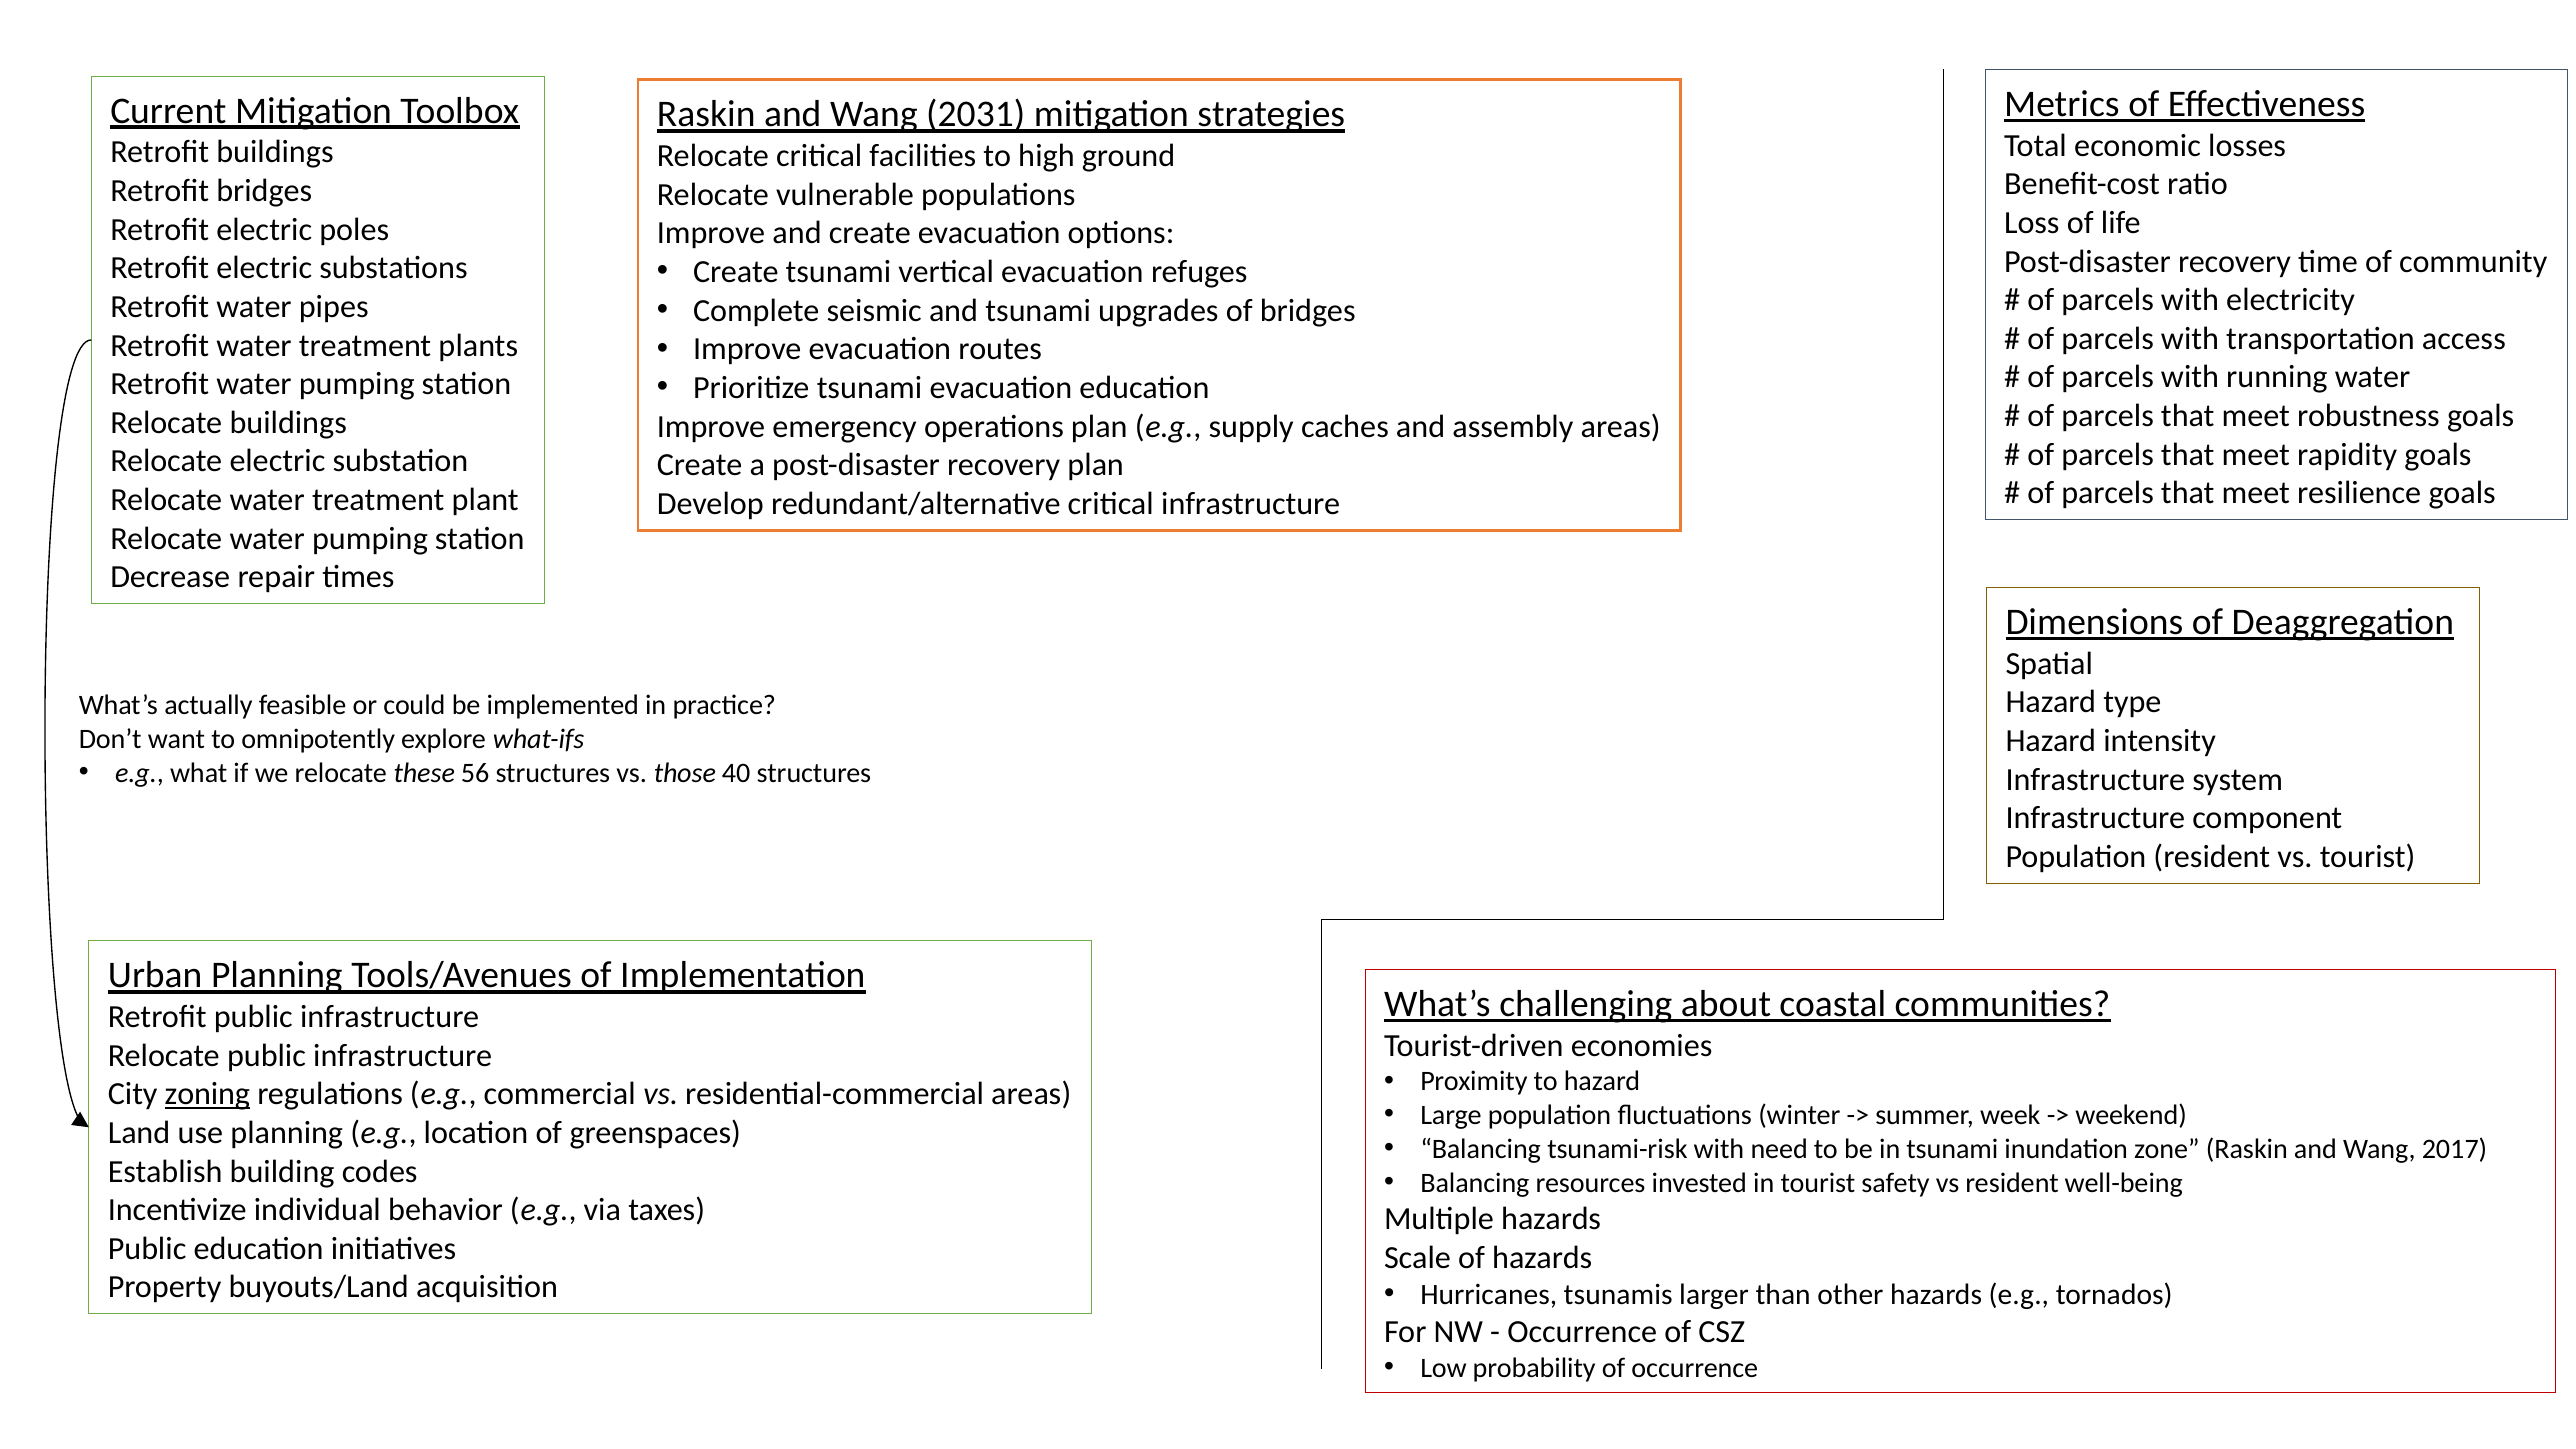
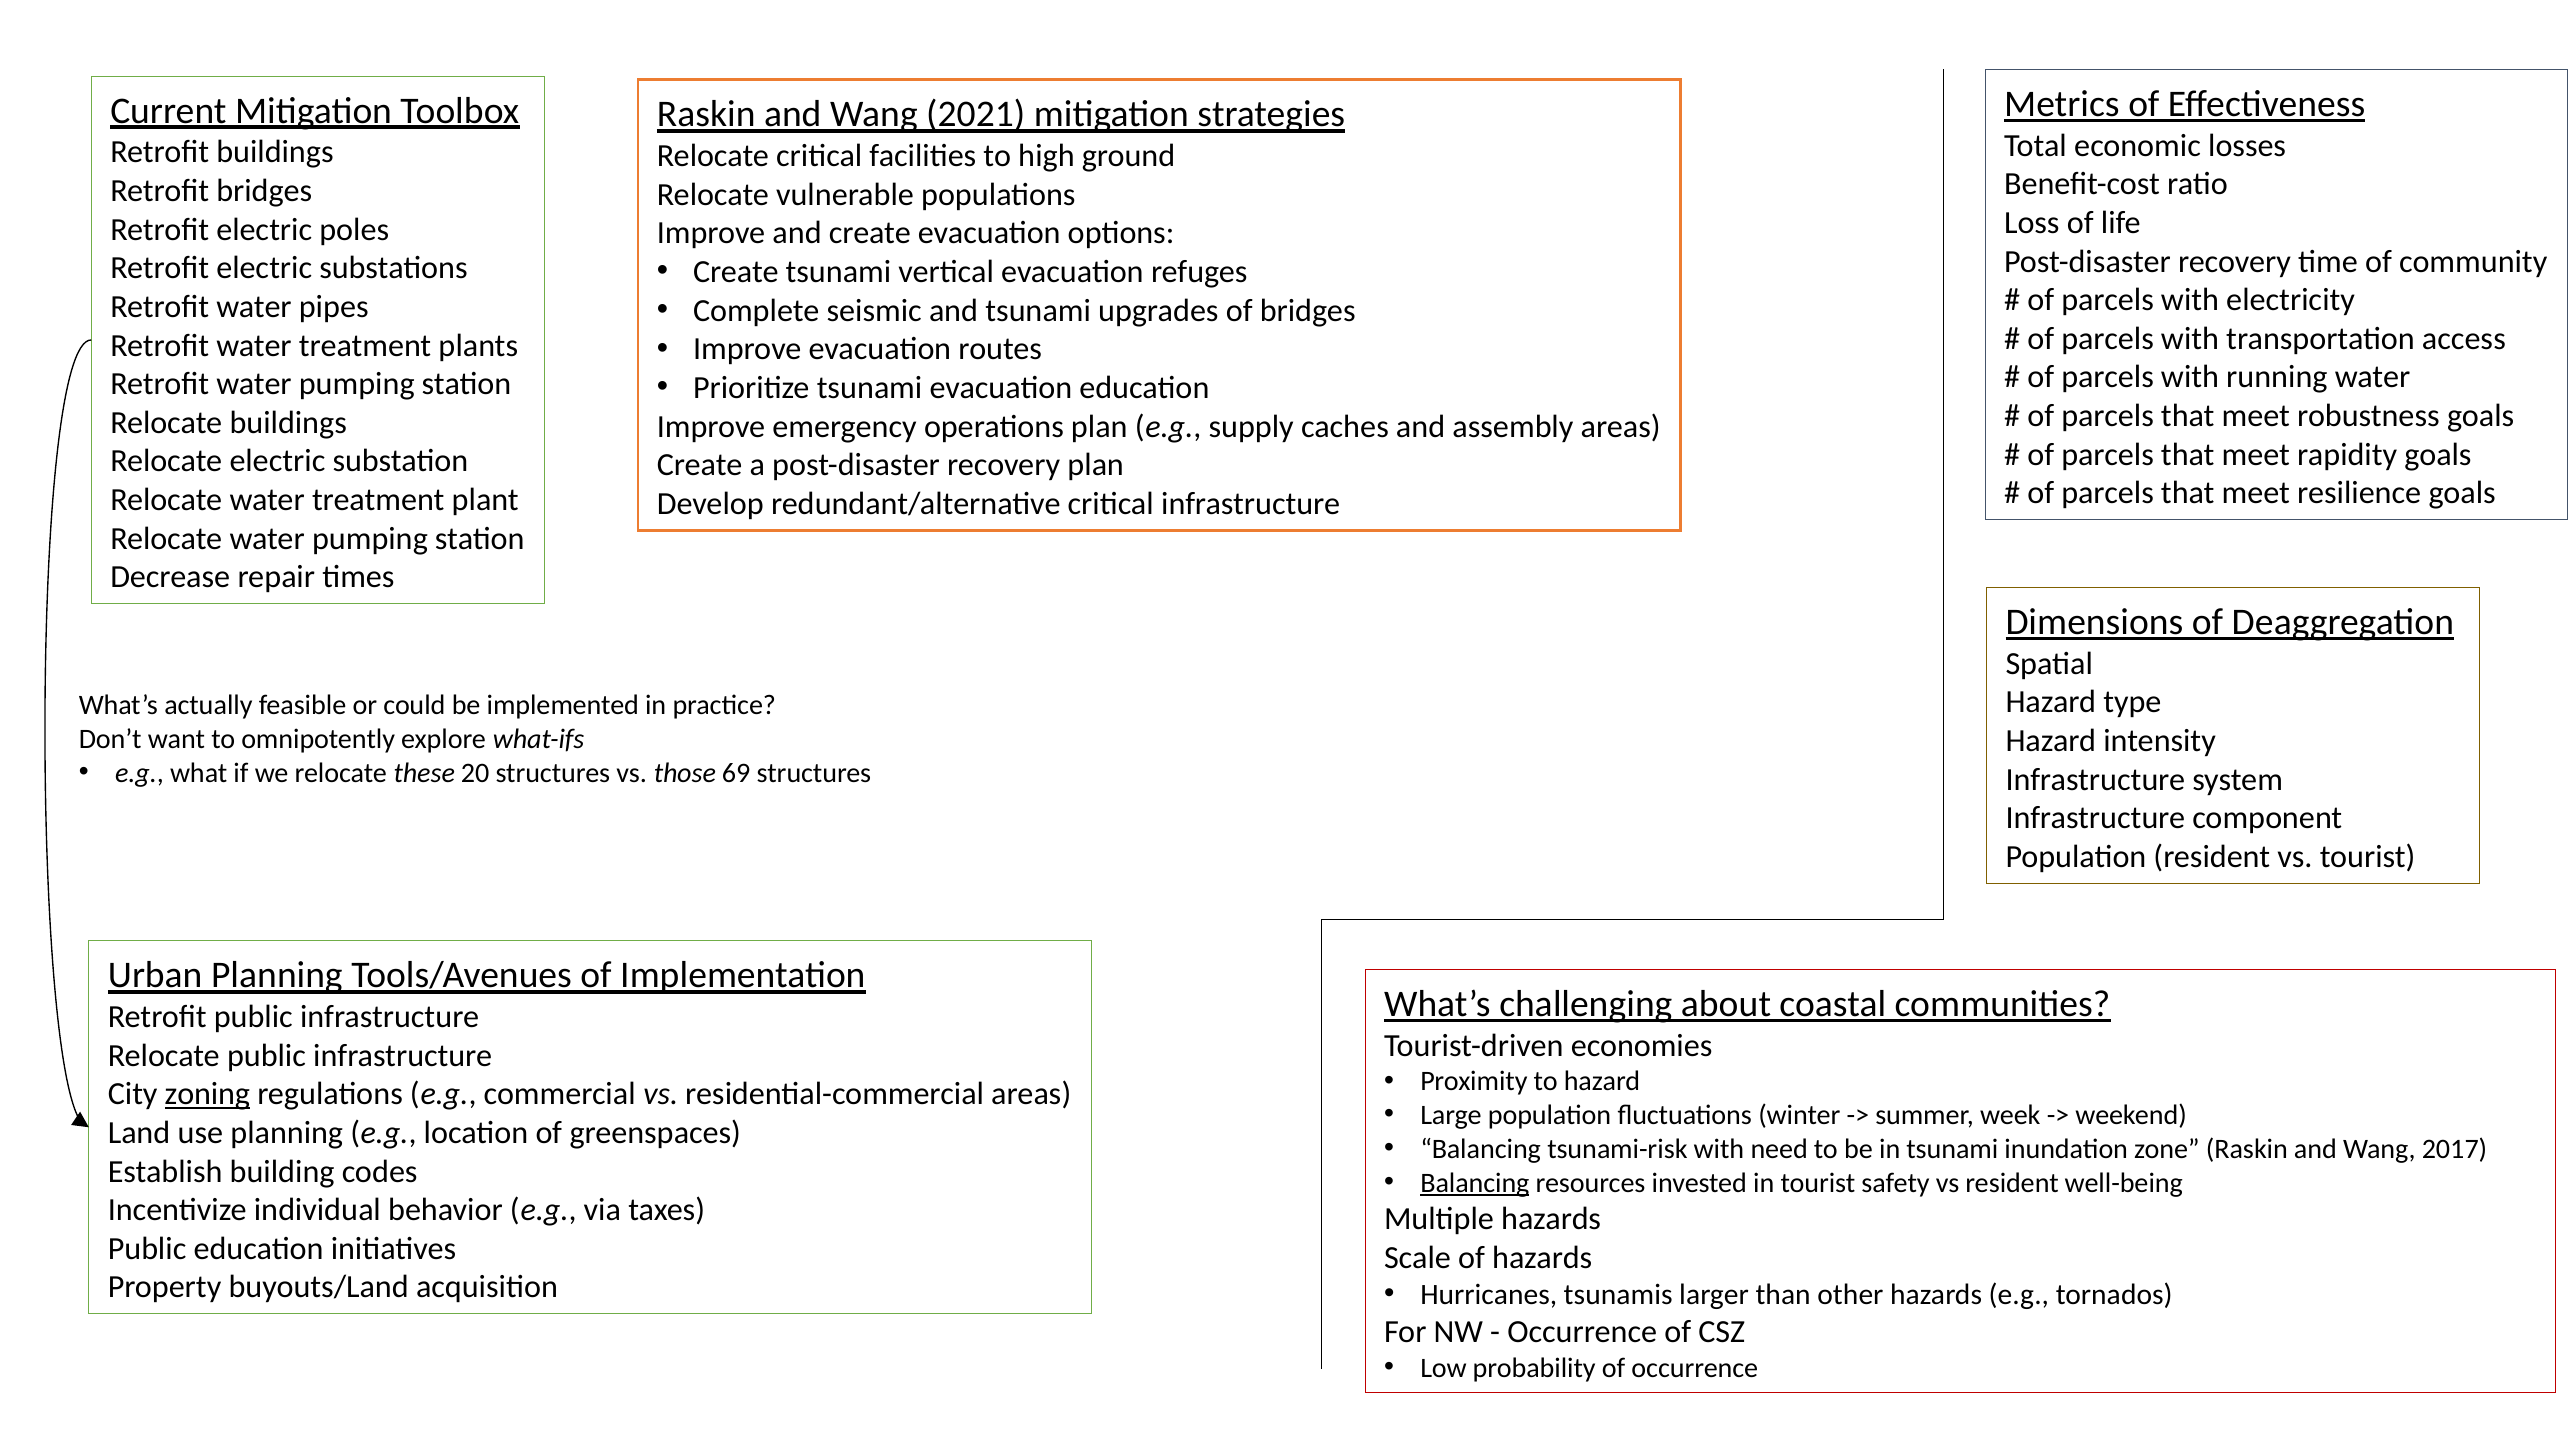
2031: 2031 -> 2021
56: 56 -> 20
40: 40 -> 69
Balancing at (1475, 1183) underline: none -> present
